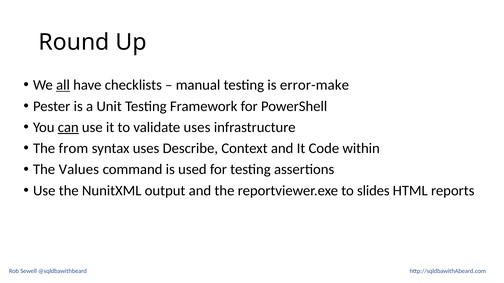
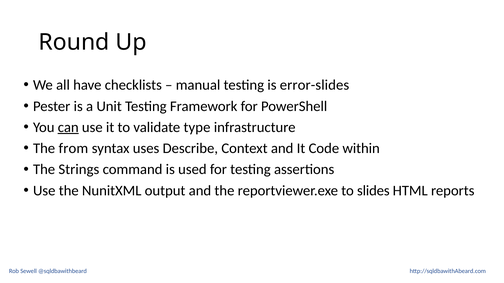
all underline: present -> none
error-make: error-make -> error-slides
validate uses: uses -> type
Values: Values -> Strings
